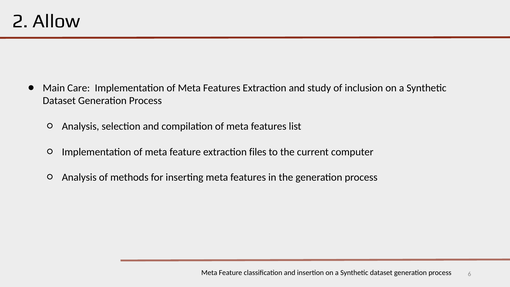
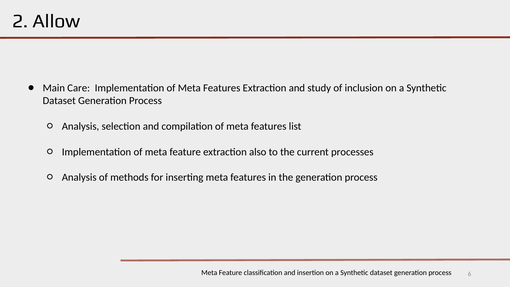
files: files -> also
computer: computer -> processes
